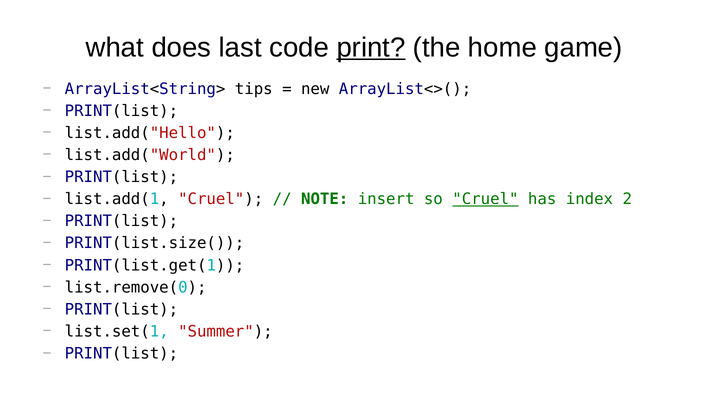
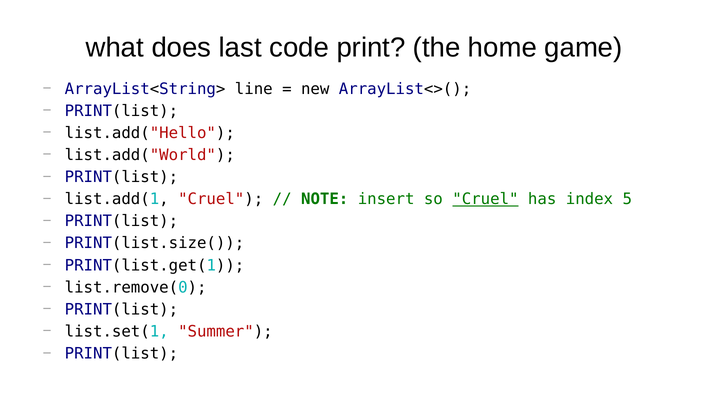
print underline: present -> none
tips: tips -> line
2: 2 -> 5
